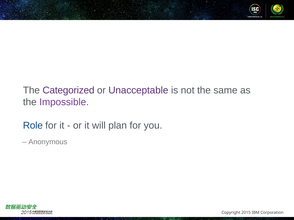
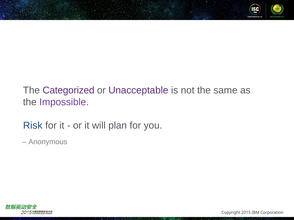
Role: Role -> Risk
